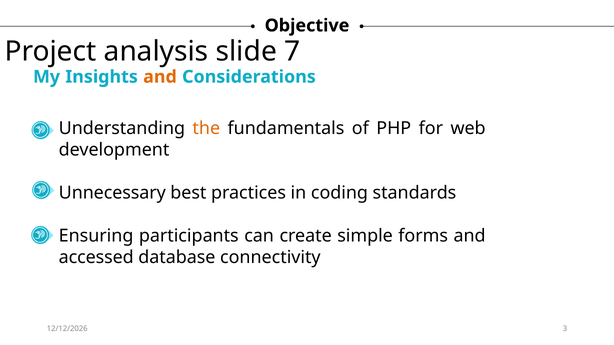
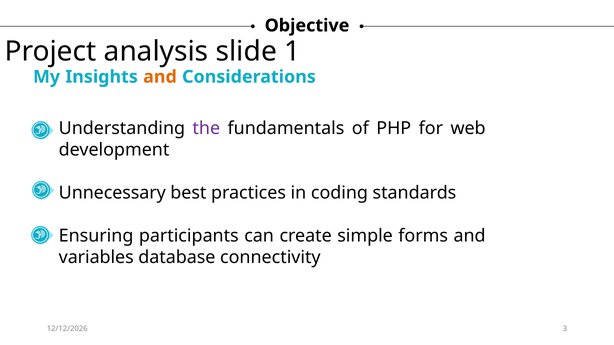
7: 7 -> 1
the colour: orange -> purple
accessed: accessed -> variables
